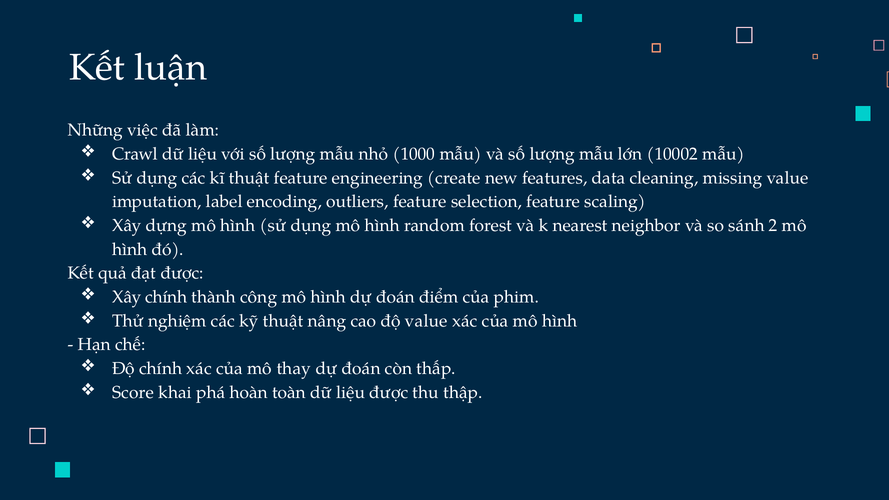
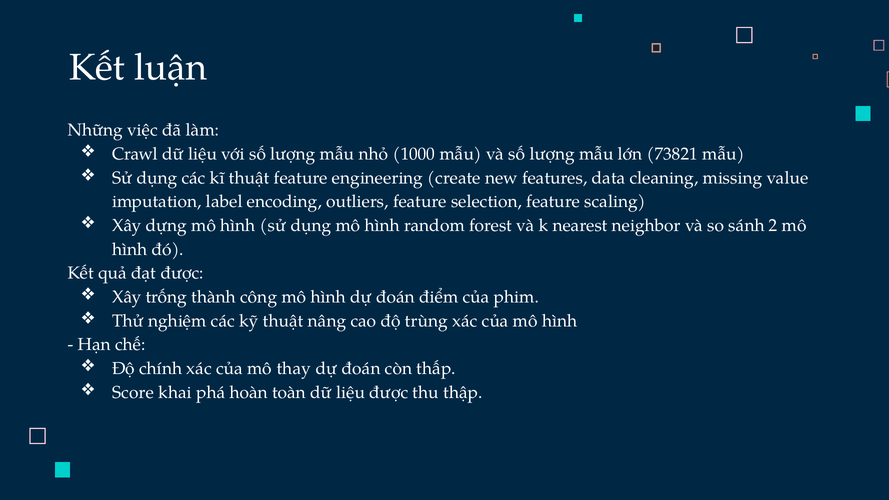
10002: 10002 -> 73821
Xây chính: chính -> trống
độ value: value -> trùng
